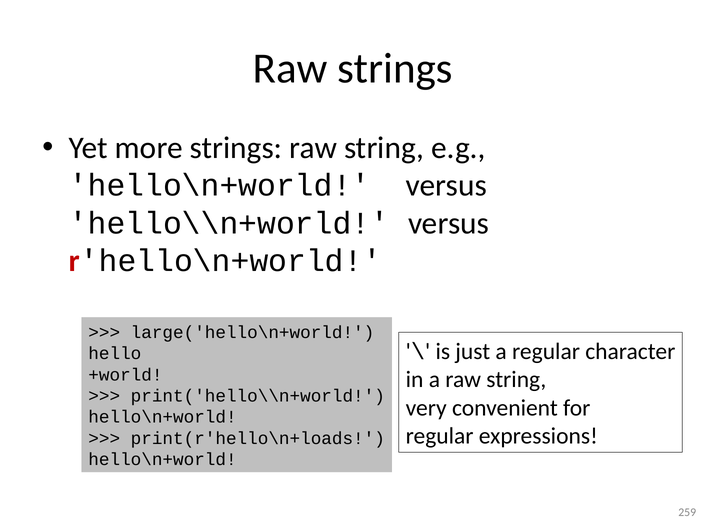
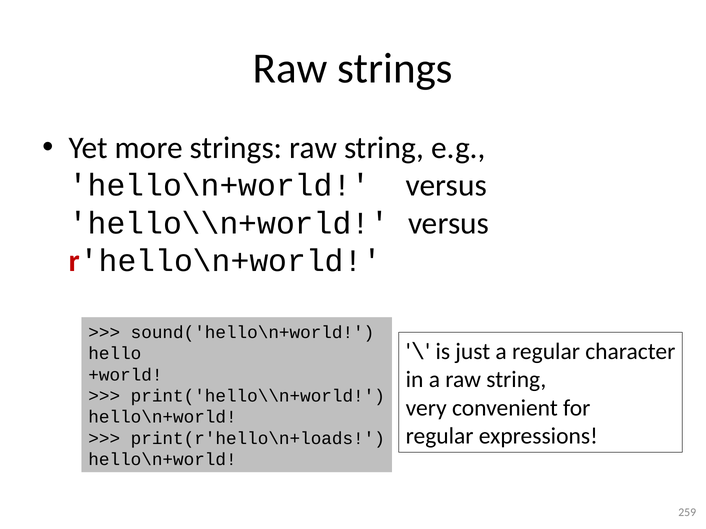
large('hello\n+world: large('hello\n+world -> sound('hello\n+world
